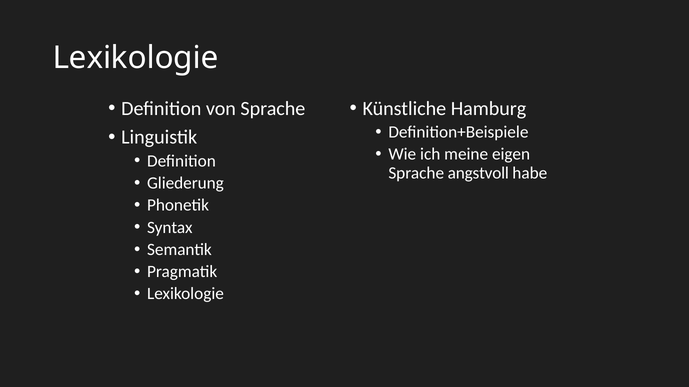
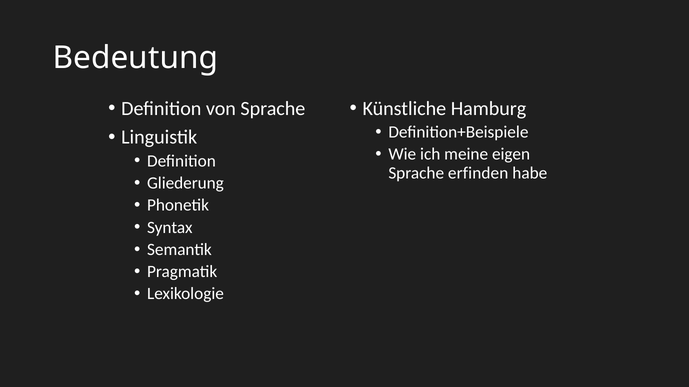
Lexikologie at (135, 58): Lexikologie -> Bedeutung
angstvoll: angstvoll -> erfinden
